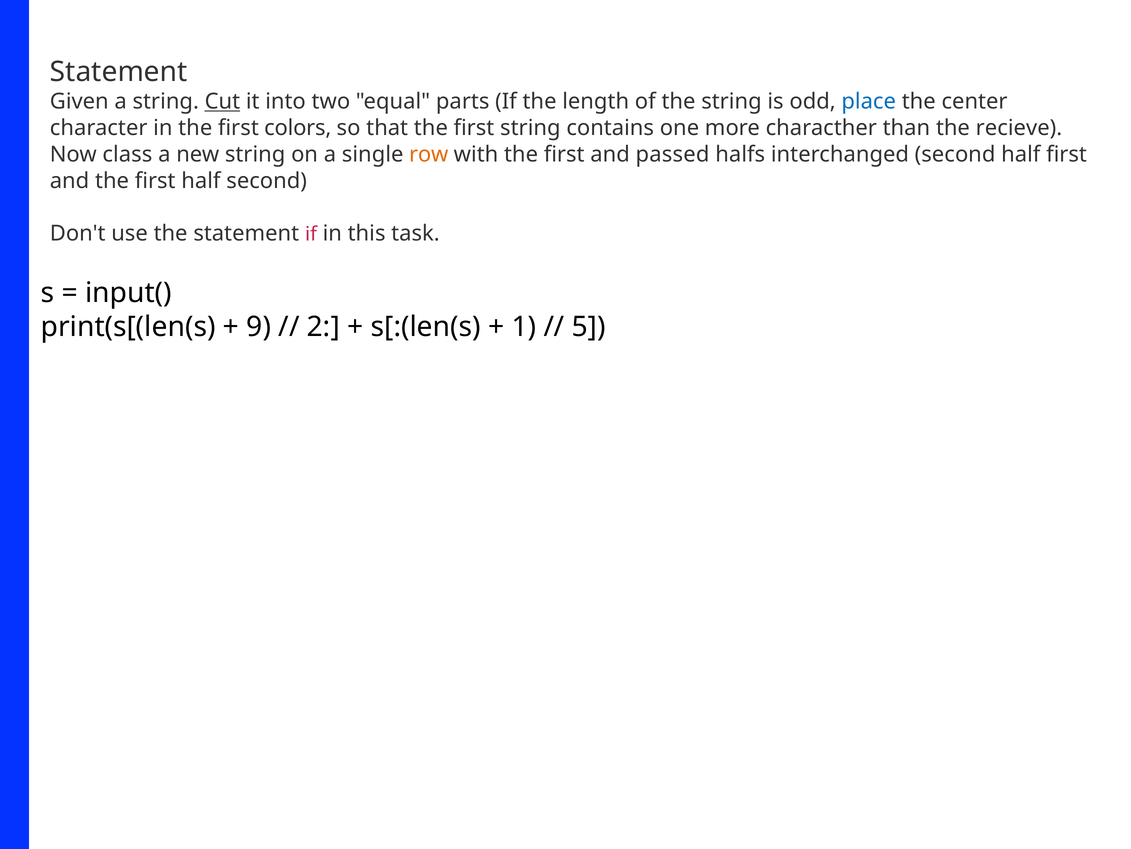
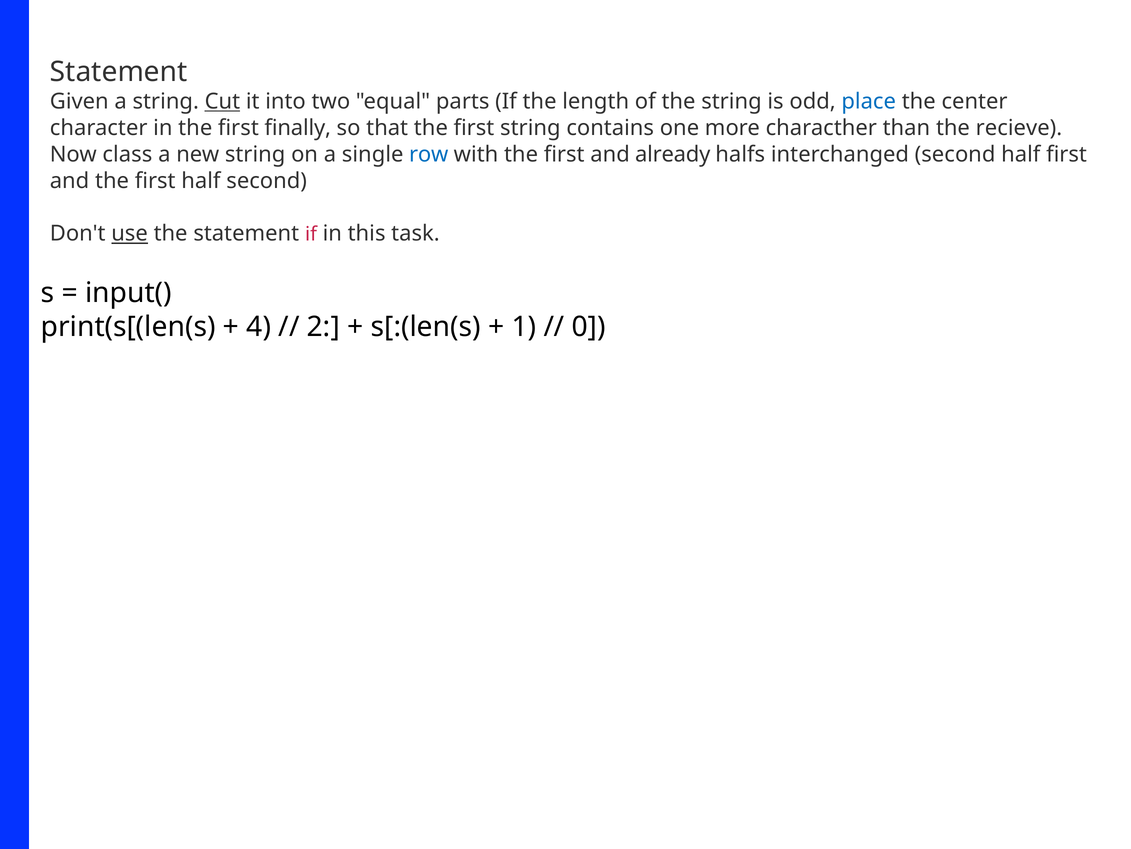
colors: colors -> finally
row colour: orange -> blue
passed: passed -> already
use underline: none -> present
9: 9 -> 4
5: 5 -> 0
